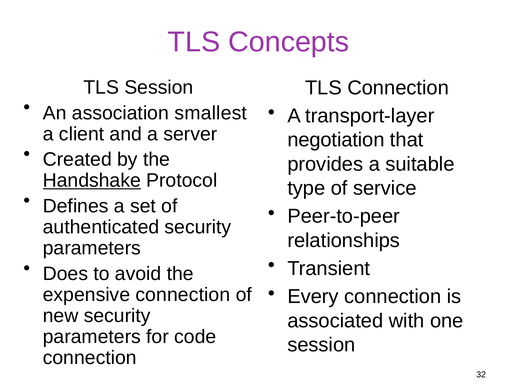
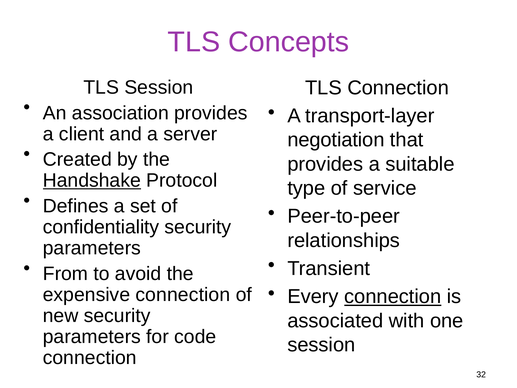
association smallest: smallest -> provides
authenticated: authenticated -> confidentiality
Does: Does -> From
connection at (393, 297) underline: none -> present
